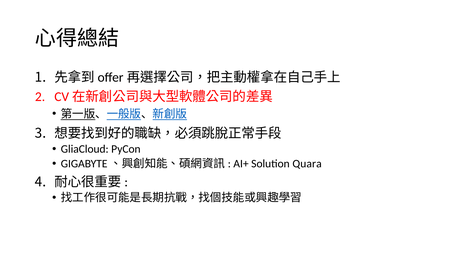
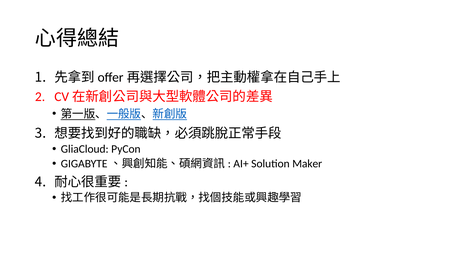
Quara: Quara -> Maker
